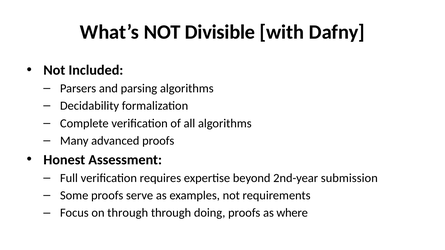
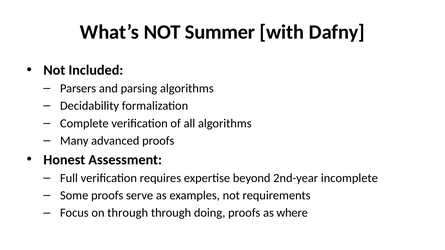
Divisible: Divisible -> Summer
submission: submission -> incomplete
